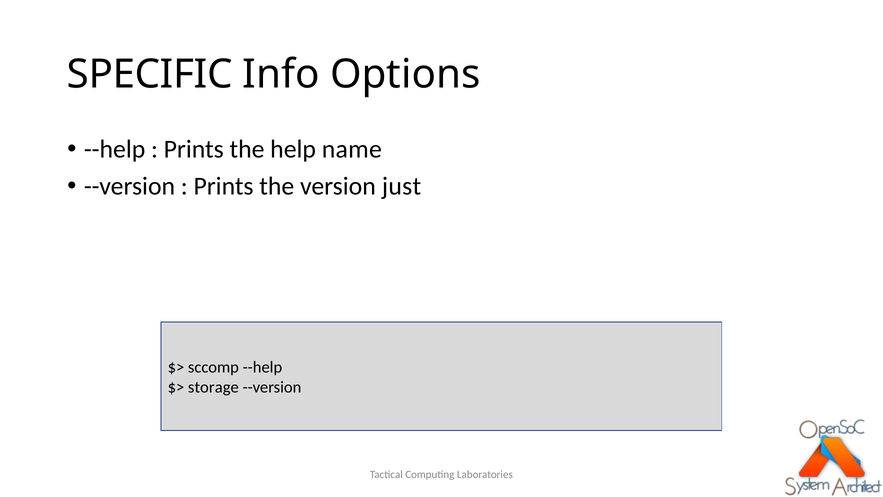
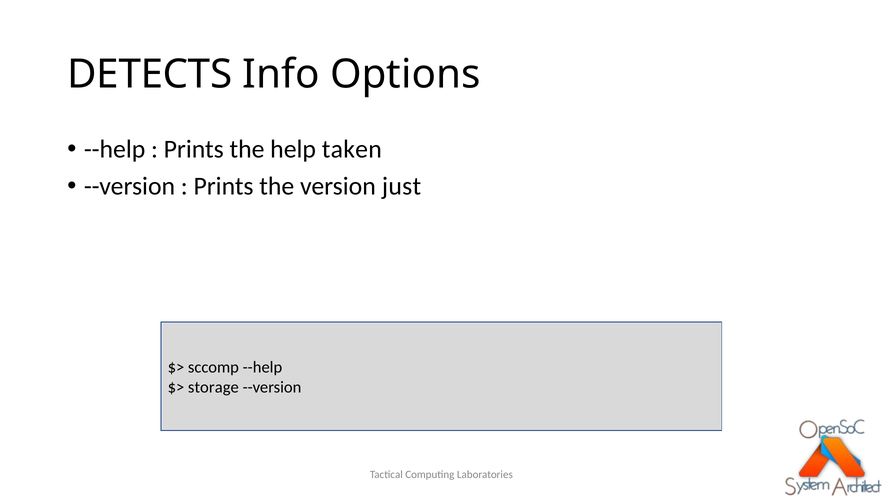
SPECIFIC: SPECIFIC -> DETECTS
name: name -> taken
